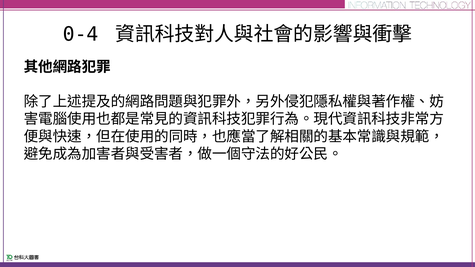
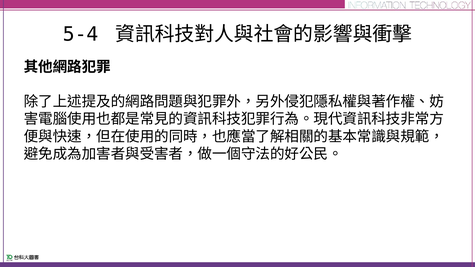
0-4: 0-4 -> 5-4
